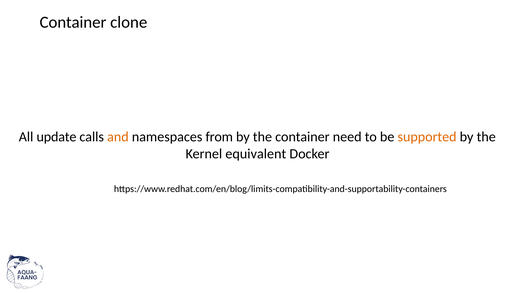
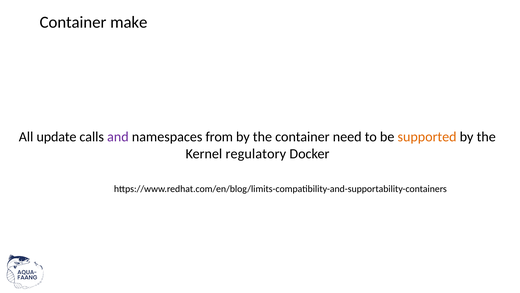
clone: clone -> make
and colour: orange -> purple
equivalent: equivalent -> regulatory
